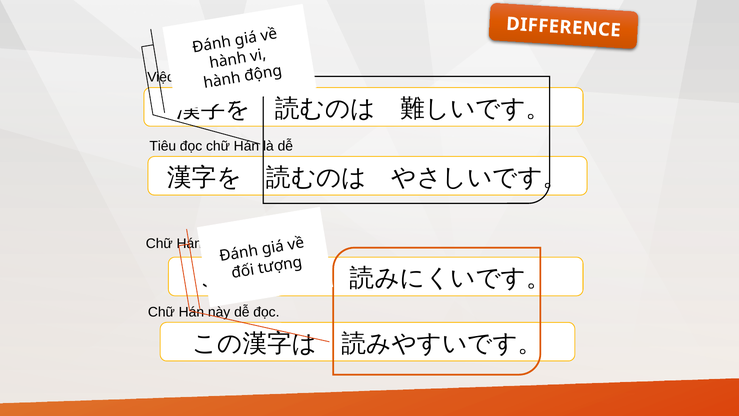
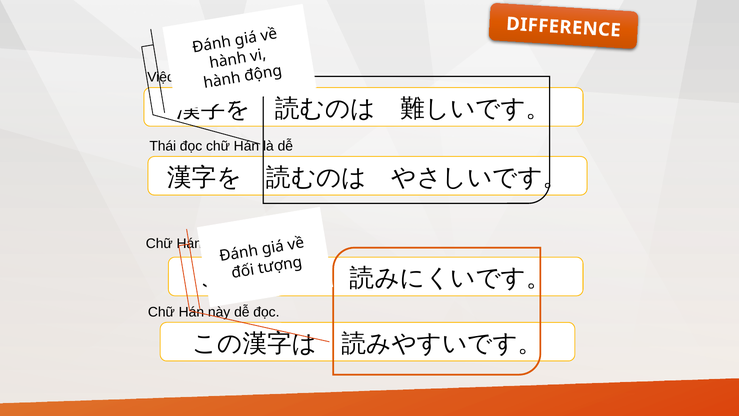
Tiêu: Tiêu -> Thái
